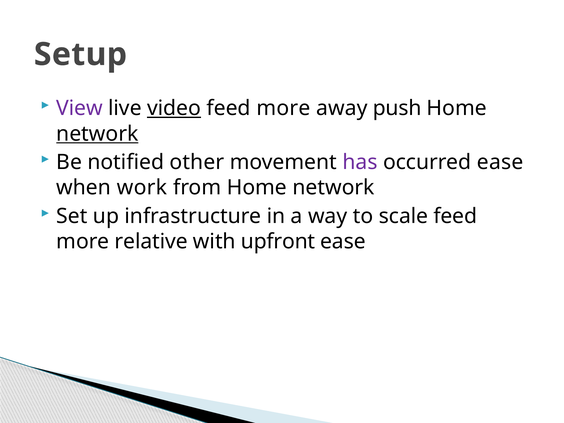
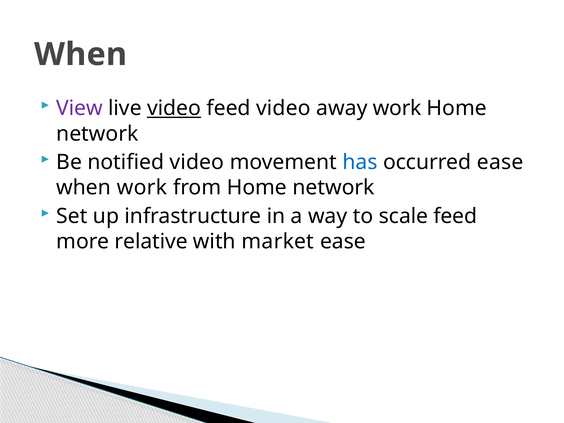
Setup at (80, 54): Setup -> When
more at (283, 108): more -> video
away push: push -> work
network at (97, 134) underline: present -> none
notified other: other -> video
has colour: purple -> blue
upfront: upfront -> market
